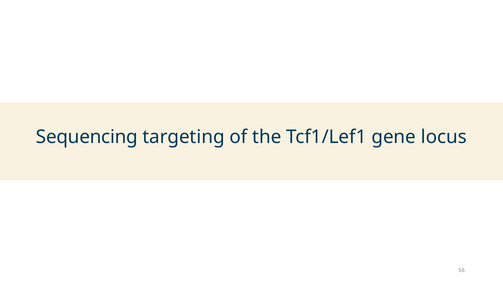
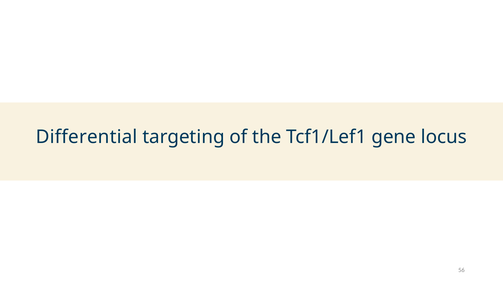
Sequencing: Sequencing -> Differential
